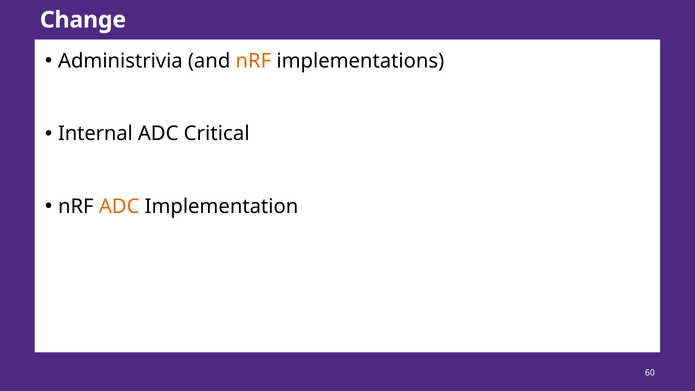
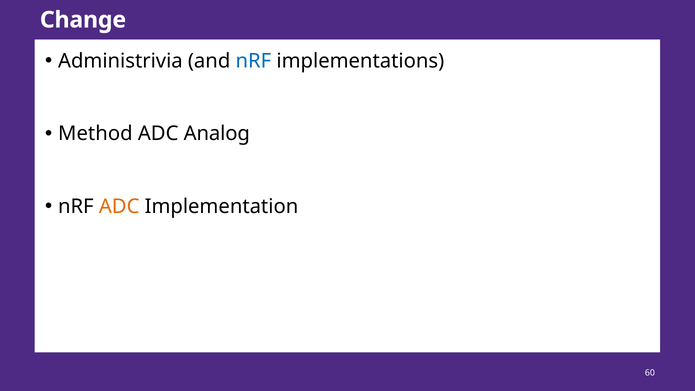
nRF at (253, 61) colour: orange -> blue
Internal: Internal -> Method
Critical: Critical -> Analog
